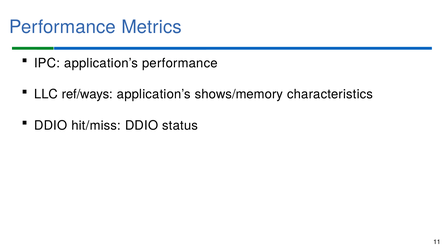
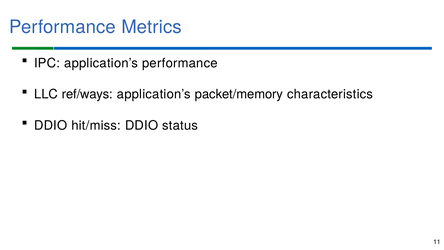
shows/memory: shows/memory -> packet/memory
